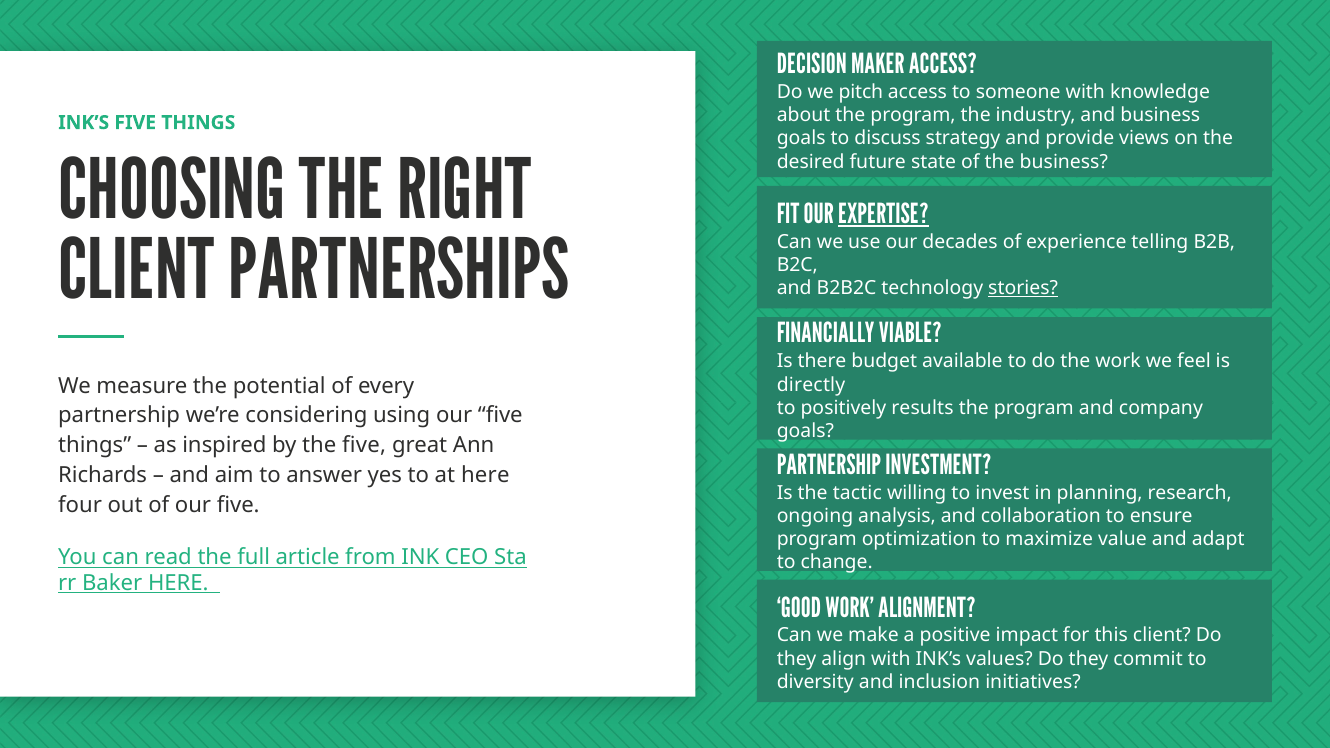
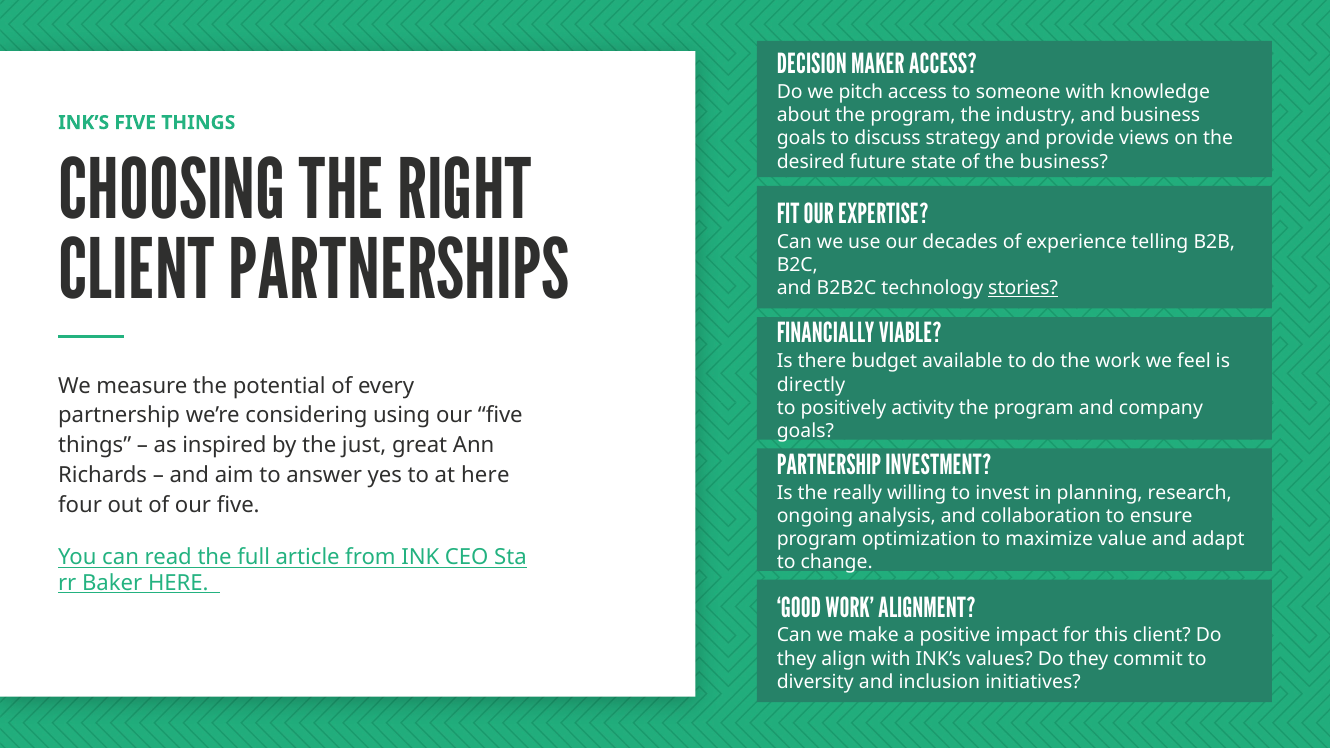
EXPERTISE underline: present -> none
results: results -> activity
the five: five -> just
tactic: tactic -> really
